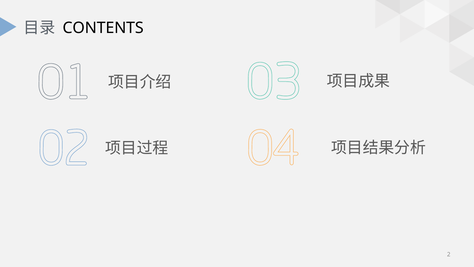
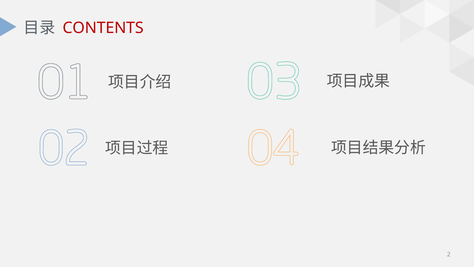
CONTENTS colour: black -> red
